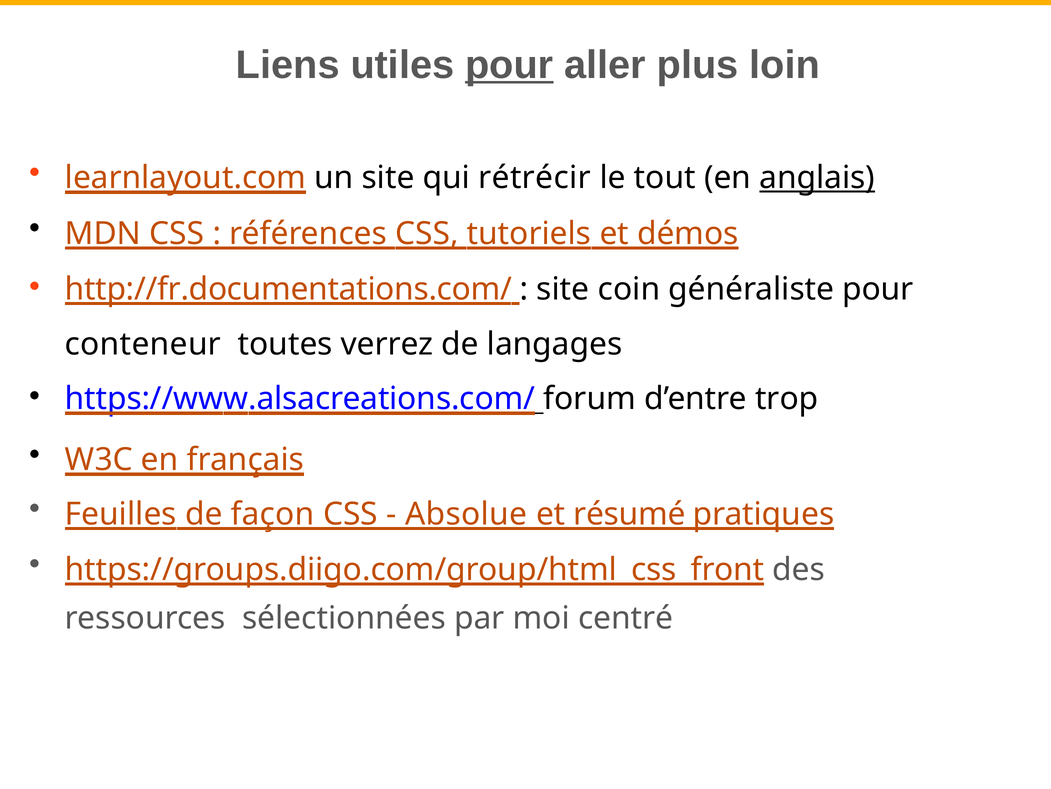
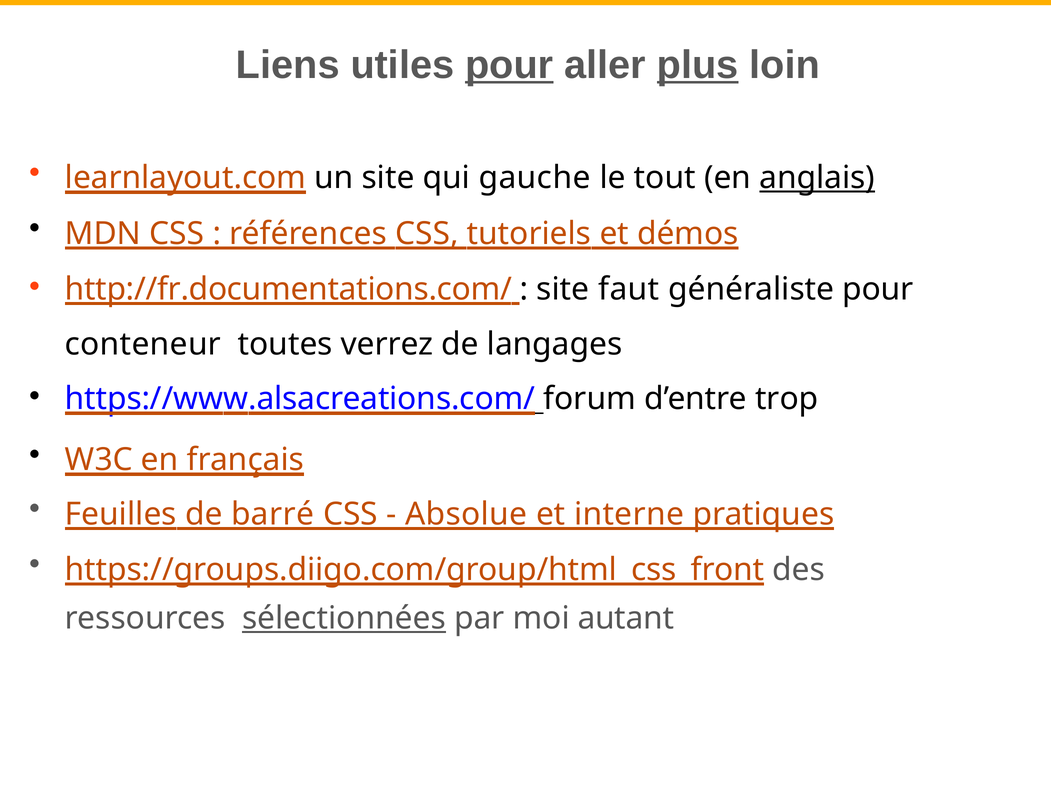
plus underline: none -> present
rétrécir: rétrécir -> gauche
coin: coin -> faut
façon: façon -> barré
résumé: résumé -> interne
sélectionnées underline: none -> present
centré: centré -> autant
